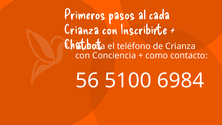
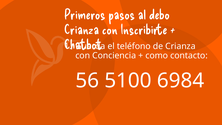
cada: cada -> debo
